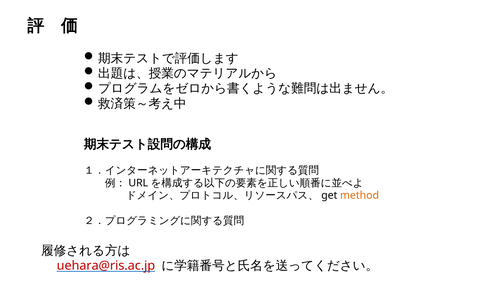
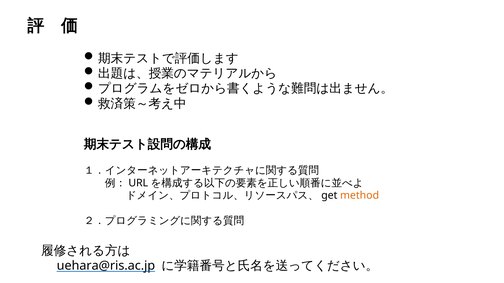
uehara@ris.ac.jp colour: red -> black
